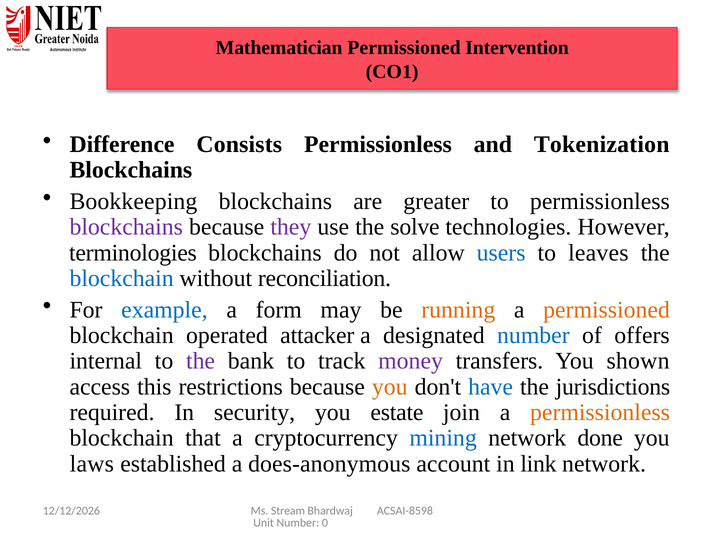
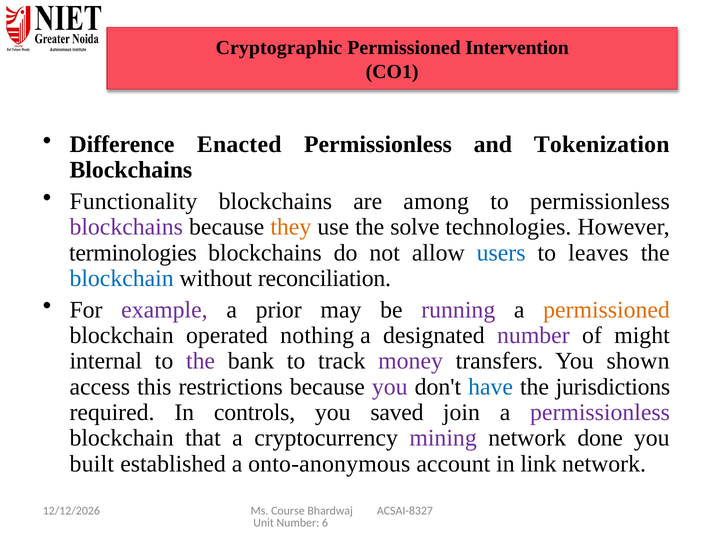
Mathematician: Mathematician -> Cryptographic
Consists: Consists -> Enacted
Bookkeeping: Bookkeeping -> Functionality
greater: greater -> among
they colour: purple -> orange
example colour: blue -> purple
form: form -> prior
running colour: orange -> purple
attacker: attacker -> nothing
number at (533, 335) colour: blue -> purple
offers: offers -> might
you at (390, 387) colour: orange -> purple
security: security -> controls
estate: estate -> saved
permissionless at (600, 412) colour: orange -> purple
mining colour: blue -> purple
laws: laws -> built
does-anonymous: does-anonymous -> onto-anonymous
Stream: Stream -> Course
ACSAI-8598: ACSAI-8598 -> ACSAI-8327
0: 0 -> 6
